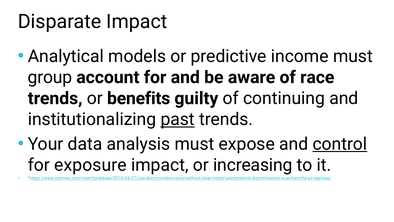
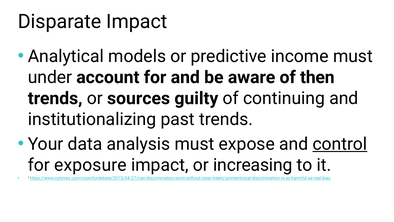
group: group -> under
race: race -> then
benefits: benefits -> sources
past underline: present -> none
